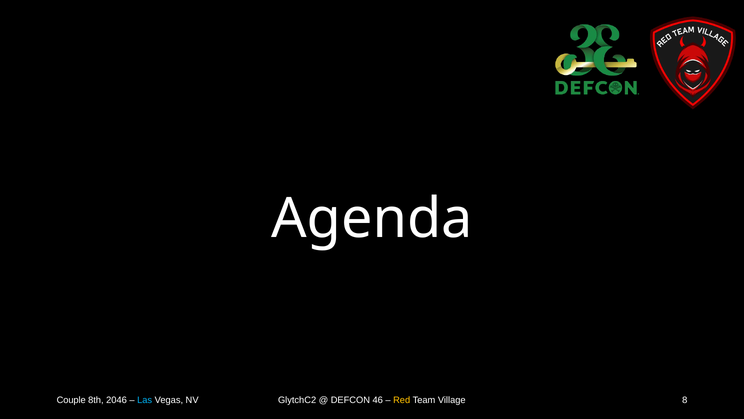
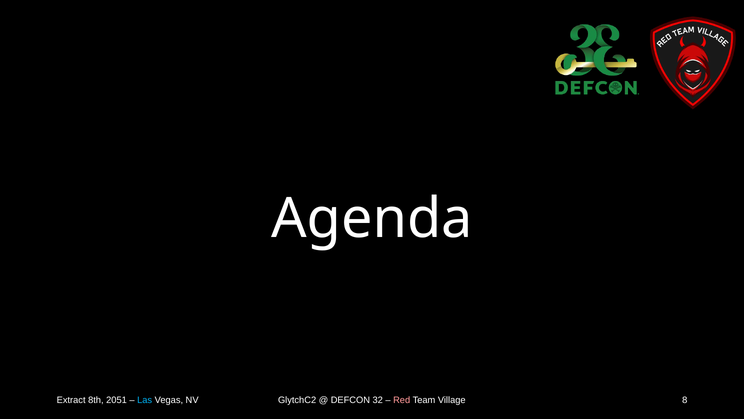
Couple: Couple -> Extract
2046: 2046 -> 2051
46: 46 -> 32
Red colour: yellow -> pink
